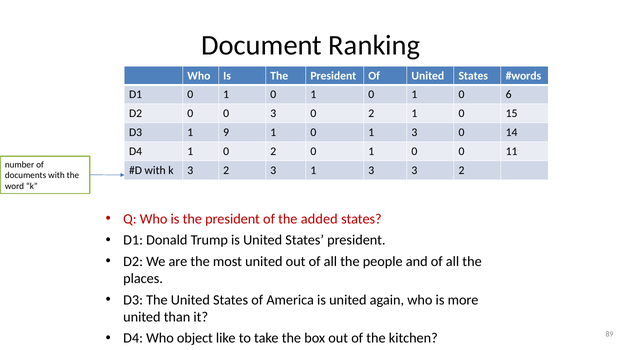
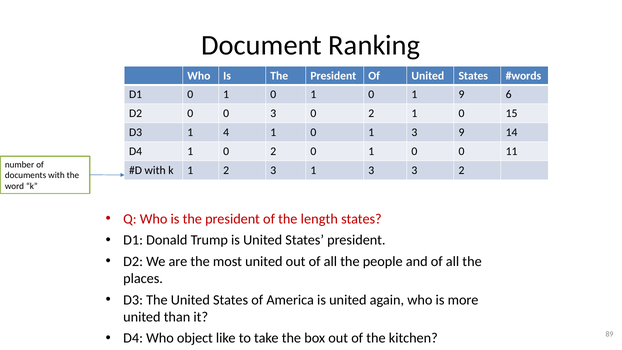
0 at (462, 95): 0 -> 9
9: 9 -> 4
1 3 0: 0 -> 9
k 3: 3 -> 1
added: added -> length
